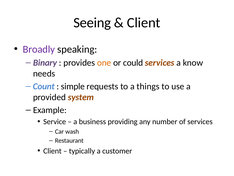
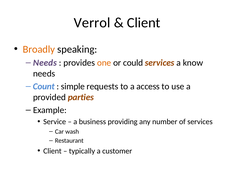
Seeing: Seeing -> Verrol
Broadly colour: purple -> orange
Binary at (45, 63): Binary -> Needs
things: things -> access
system: system -> parties
